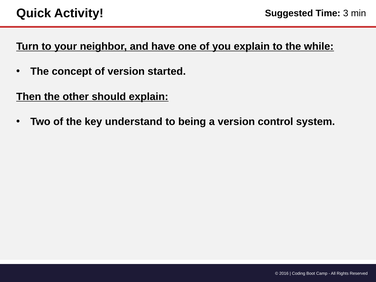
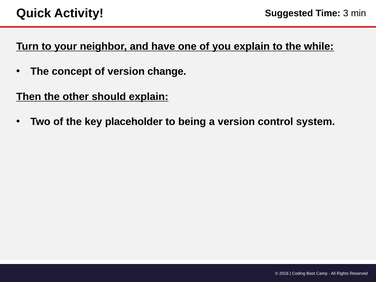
started: started -> change
understand: understand -> placeholder
